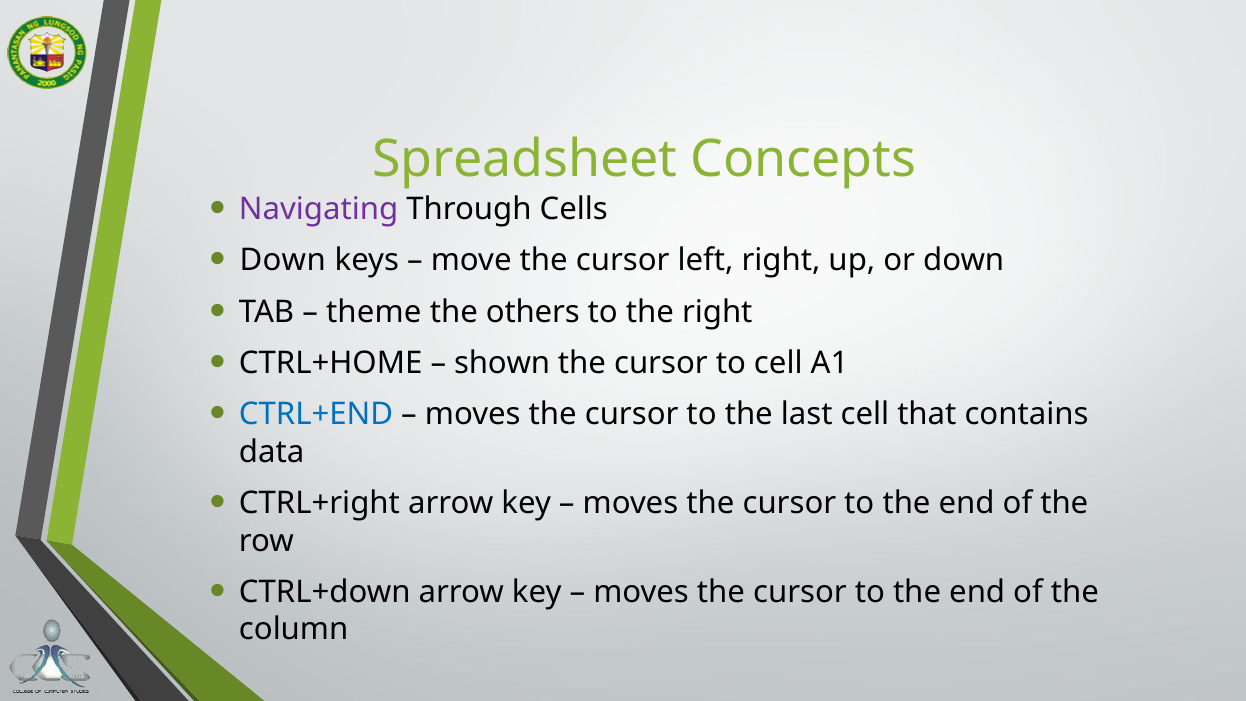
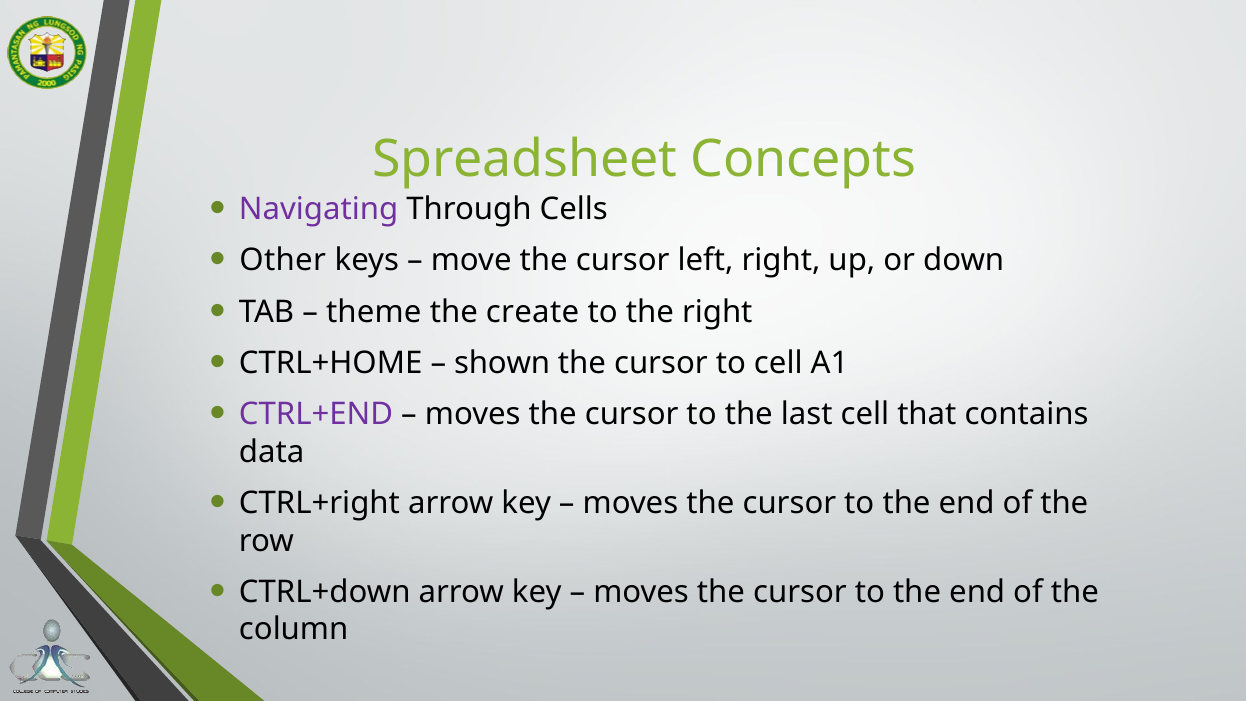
Down at (283, 260): Down -> Other
others: others -> create
CTRL+END colour: blue -> purple
